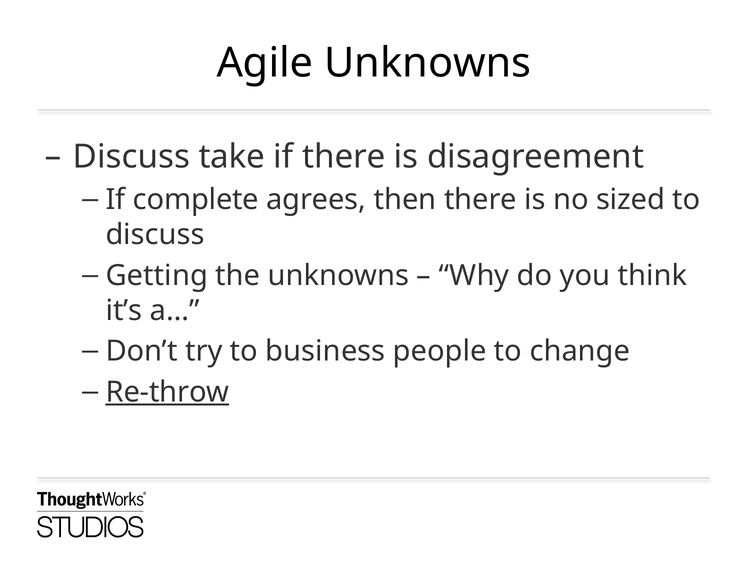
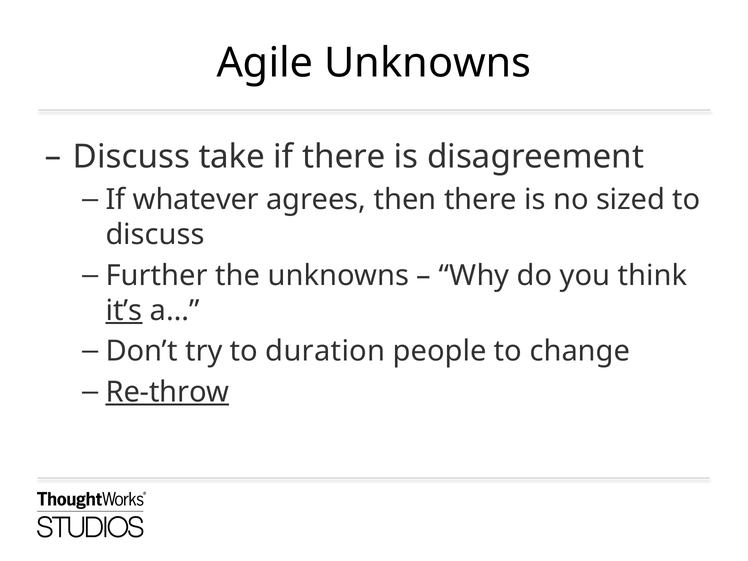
complete: complete -> whatever
Getting: Getting -> Further
it’s underline: none -> present
business: business -> duration
